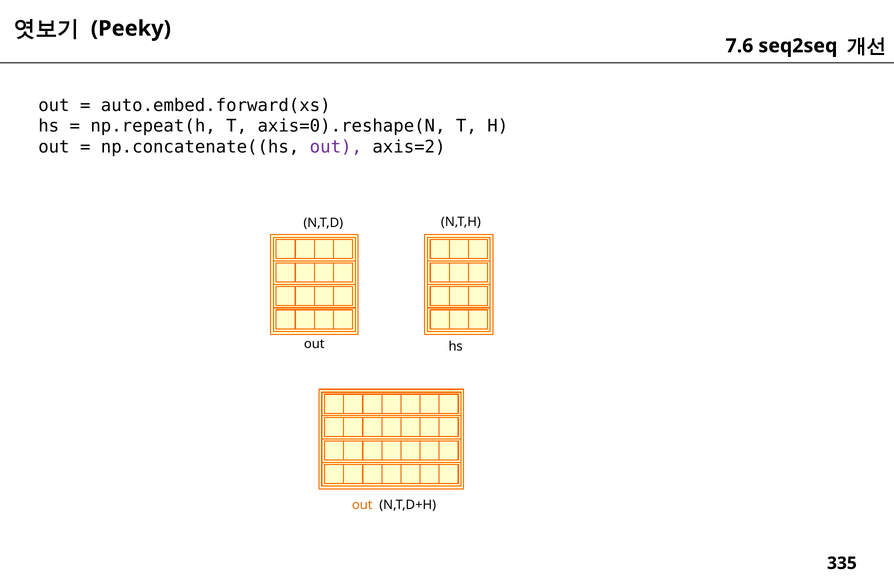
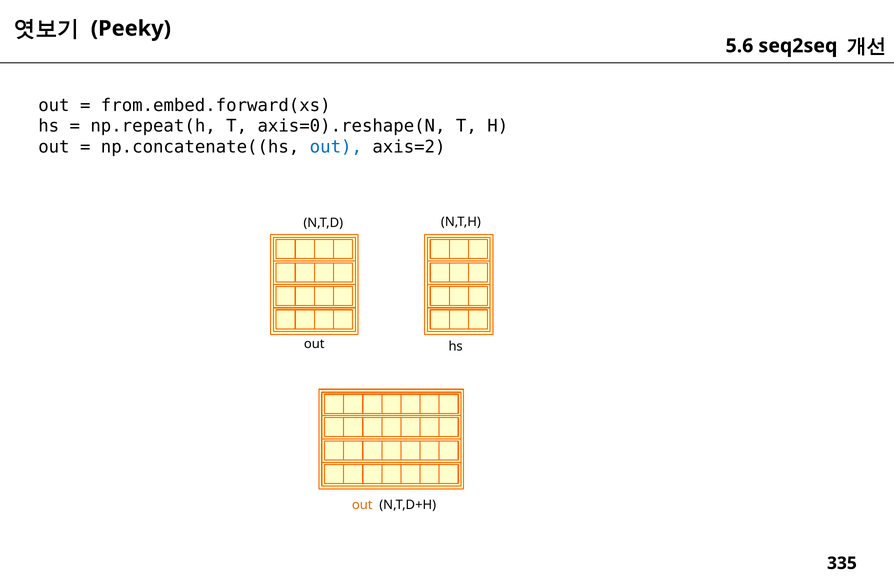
7.6: 7.6 -> 5.6
auto.embed.forward(xs: auto.embed.forward(xs -> from.embed.forward(xs
out at (336, 147) colour: purple -> blue
